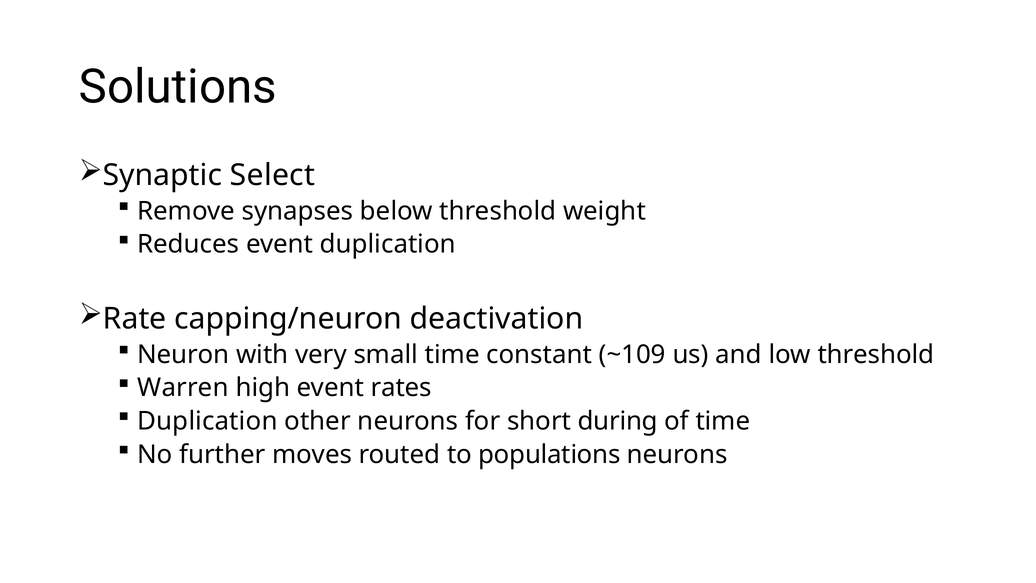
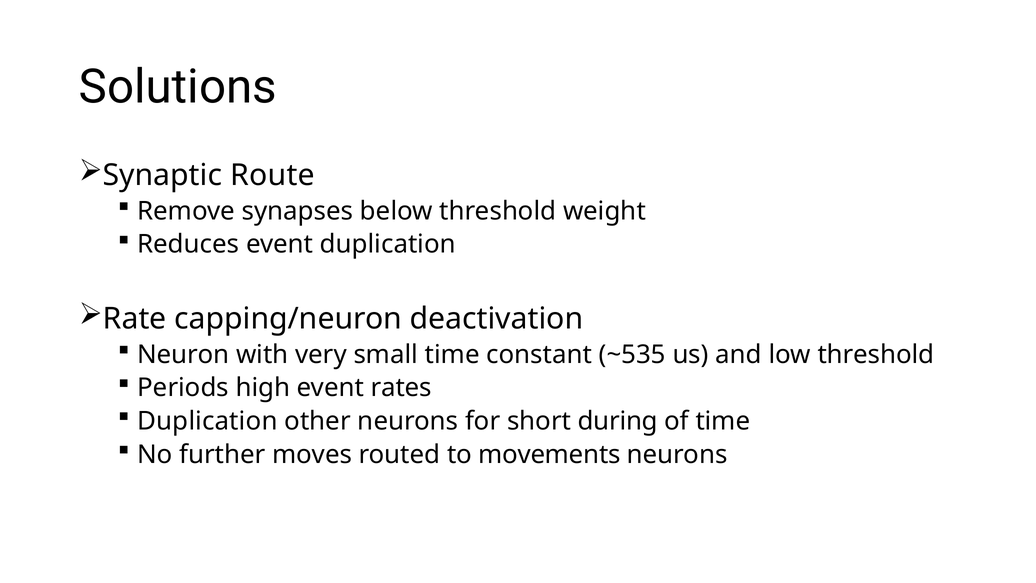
Select: Select -> Route
~109: ~109 -> ~535
Warren: Warren -> Periods
populations: populations -> movements
